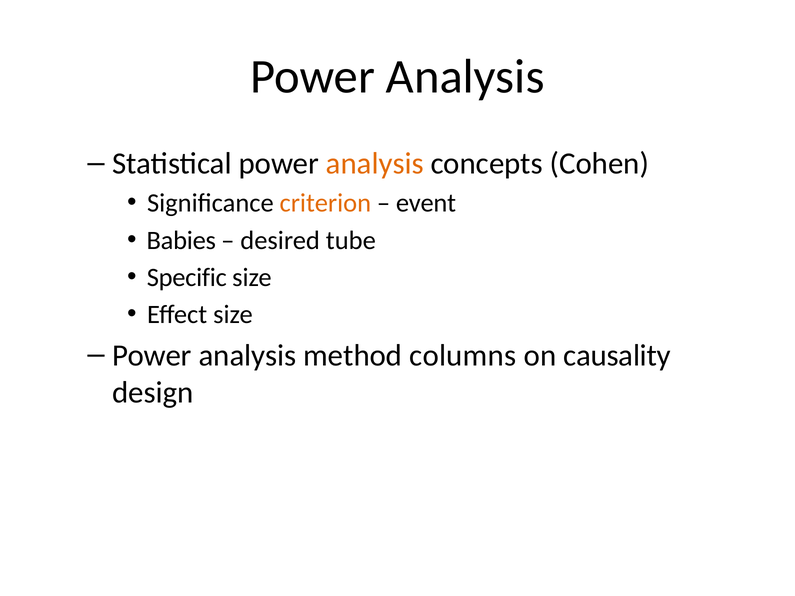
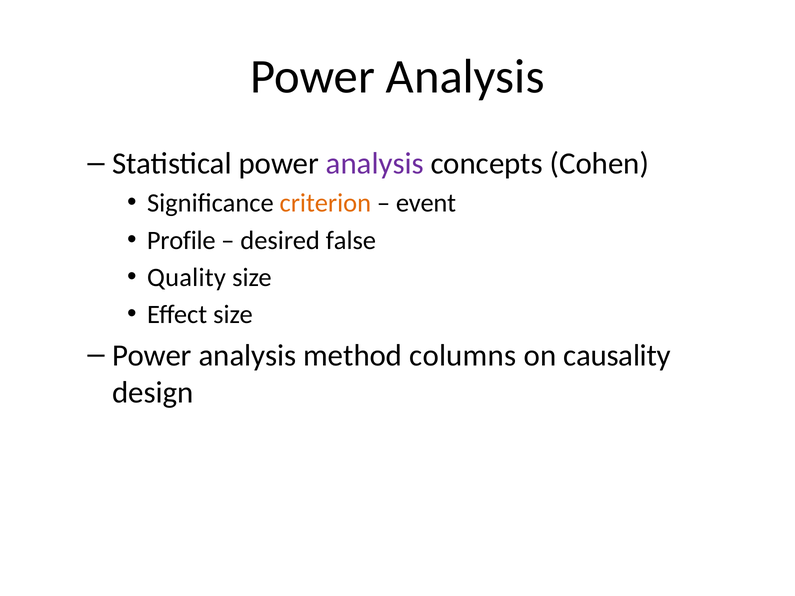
analysis at (375, 164) colour: orange -> purple
Babies: Babies -> Profile
tube: tube -> false
Specific: Specific -> Quality
